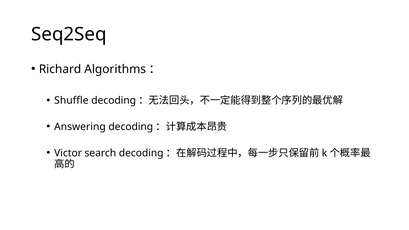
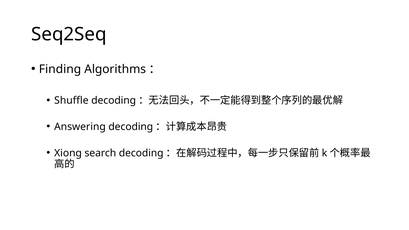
Richard: Richard -> Finding
Victor: Victor -> Xiong
